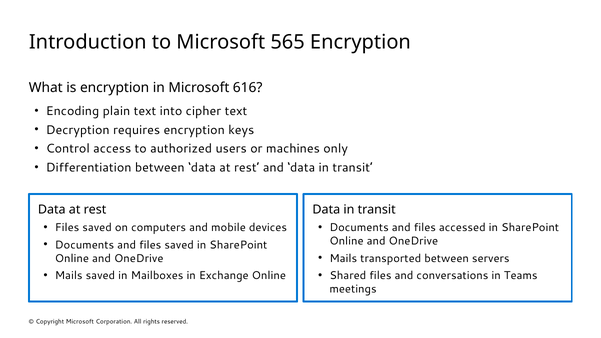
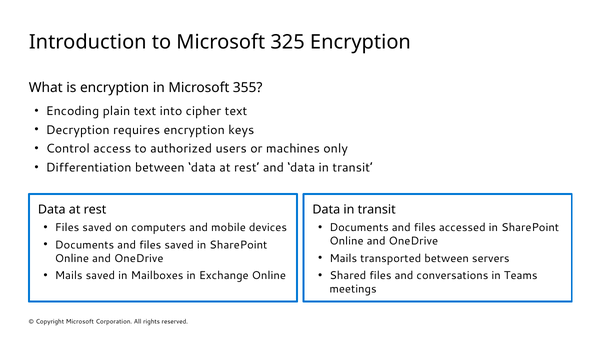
565: 565 -> 325
616: 616 -> 355
